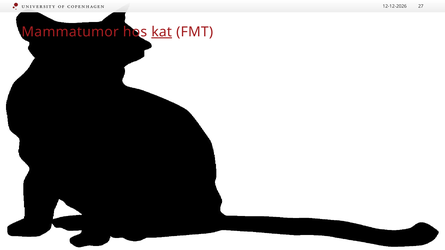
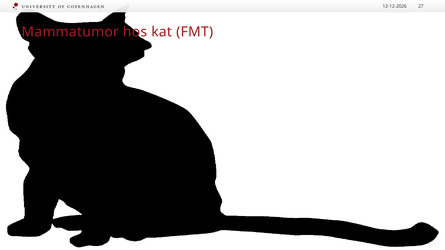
kat underline: present -> none
